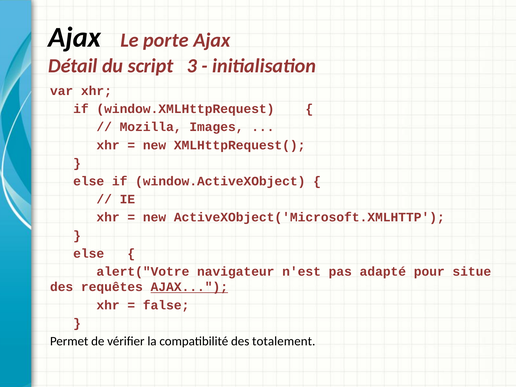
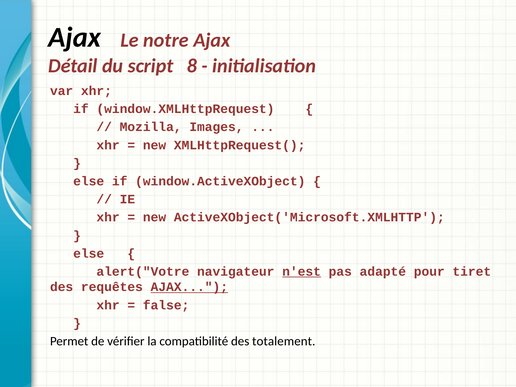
porte: porte -> notre
3: 3 -> 8
n'est underline: none -> present
situe: situe -> tiret
